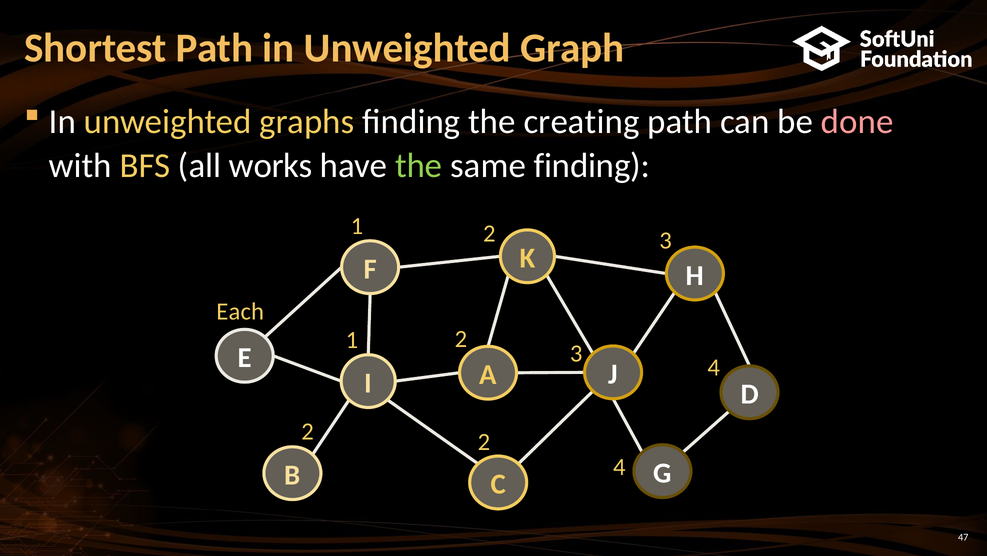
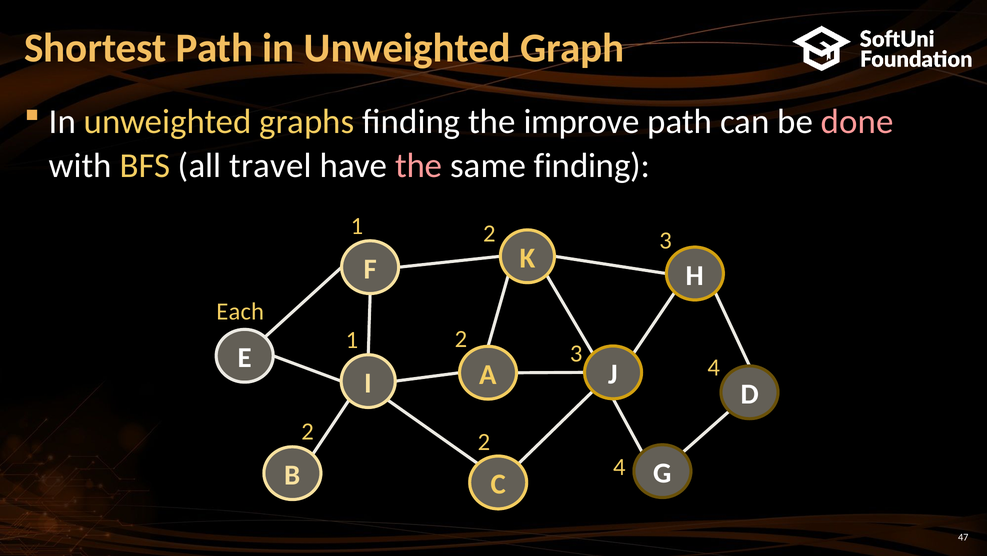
creating: creating -> improve
works: works -> travel
the at (419, 166) colour: light green -> pink
